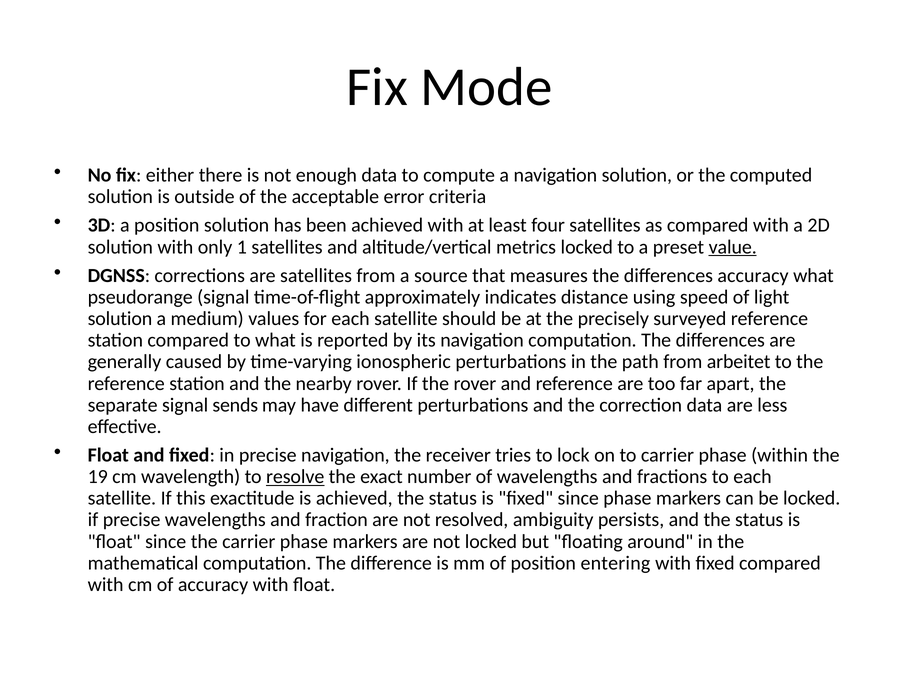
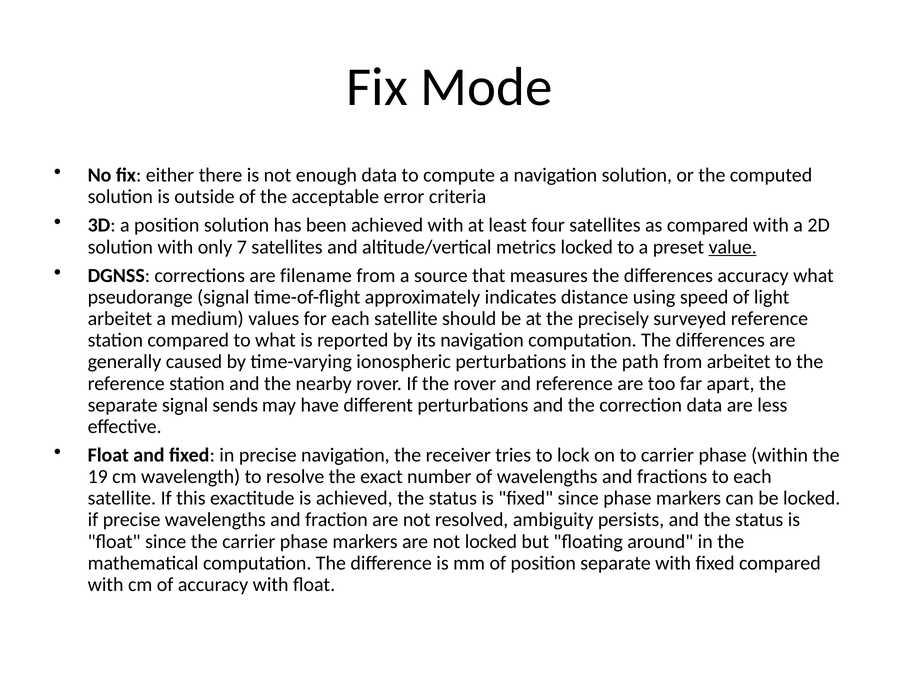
1: 1 -> 7
are satellites: satellites -> filename
solution at (120, 319): solution -> arbeitet
resolve underline: present -> none
position entering: entering -> separate
